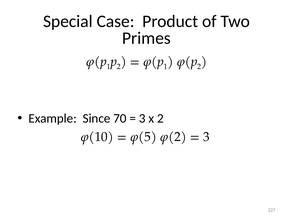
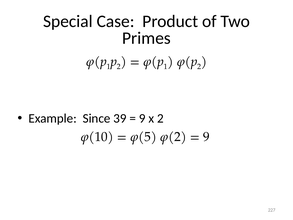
70: 70 -> 39
3 at (142, 118): 3 -> 9
3 at (206, 137): 3 -> 9
